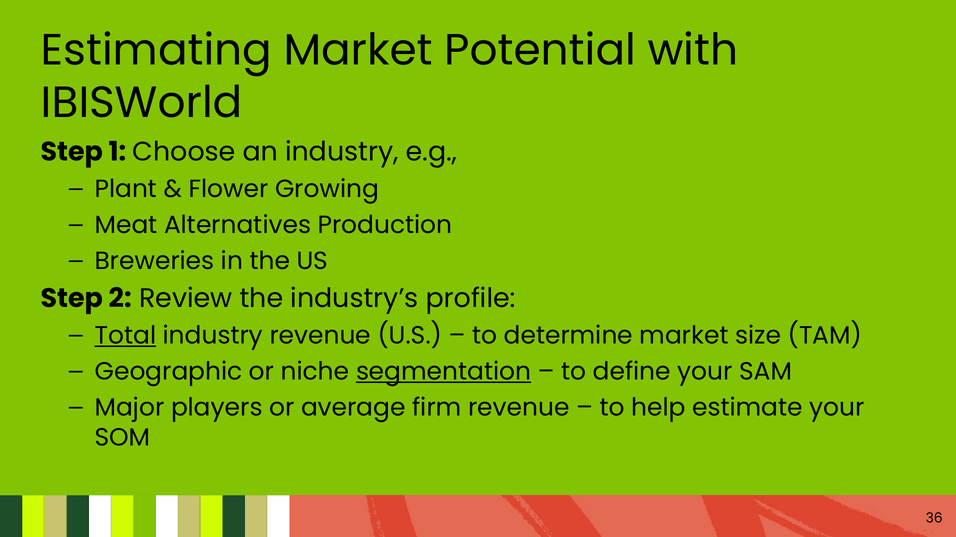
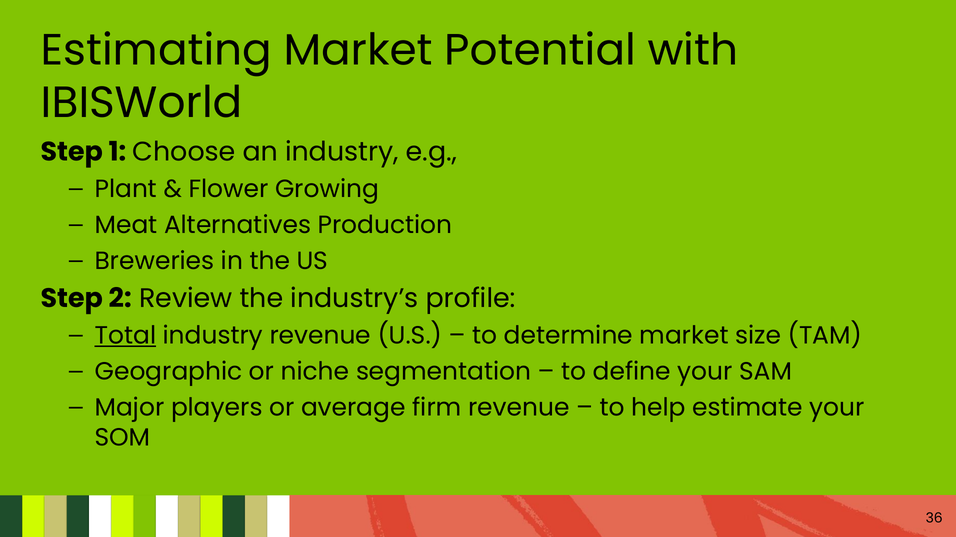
segmentation underline: present -> none
